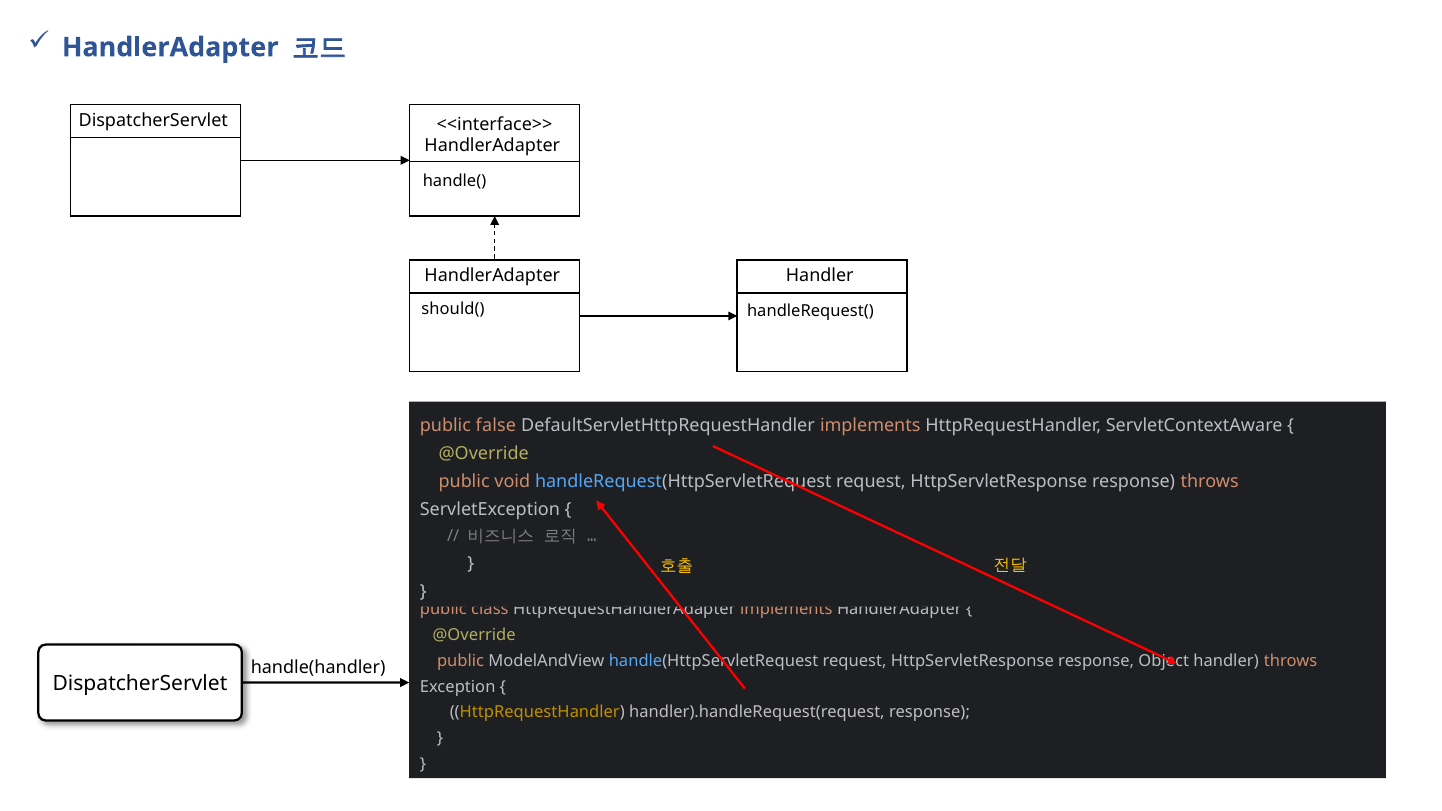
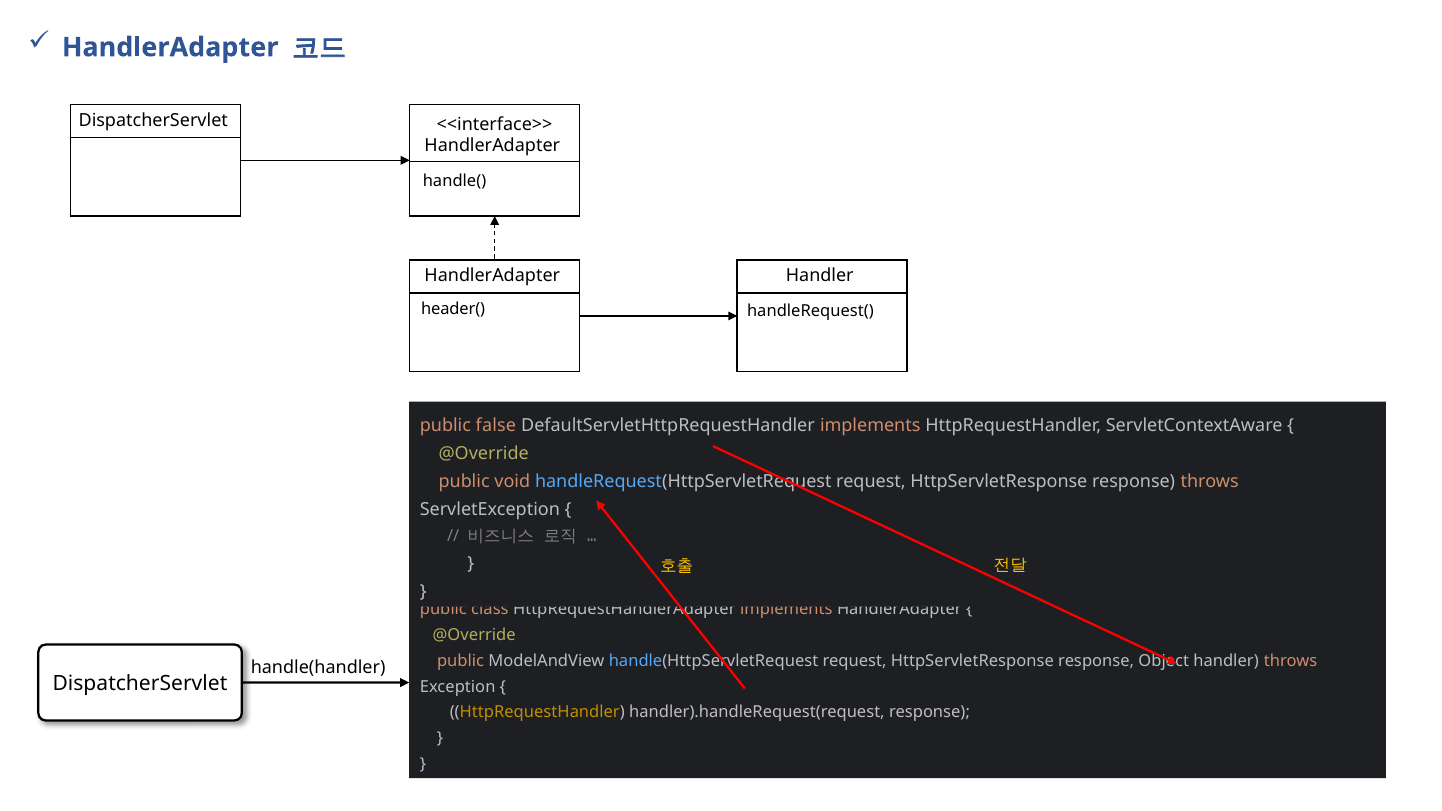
should(: should( -> header(
